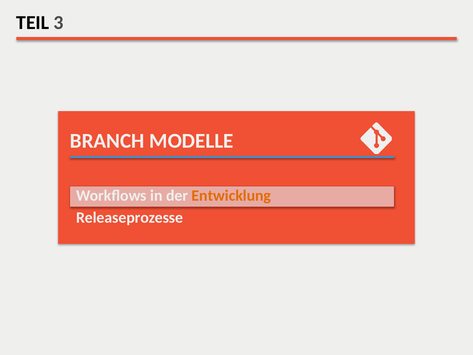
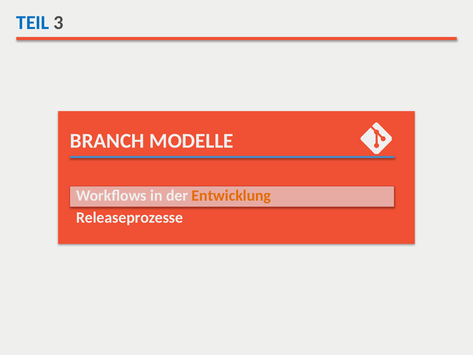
TEIL colour: black -> blue
